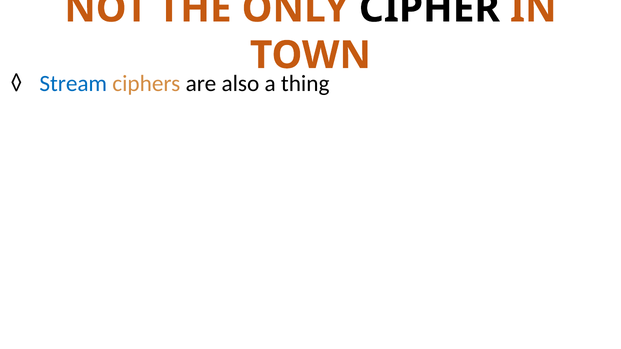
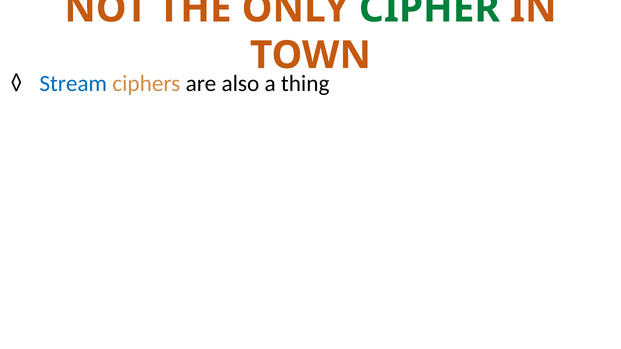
CIPHER colour: black -> green
